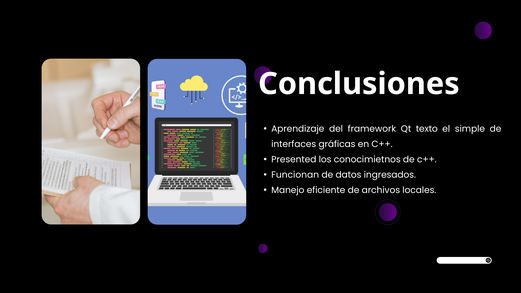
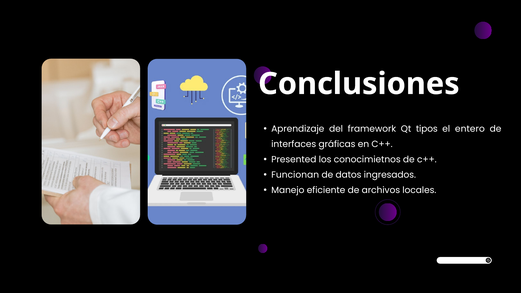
texto: texto -> tipos
simple: simple -> entero
